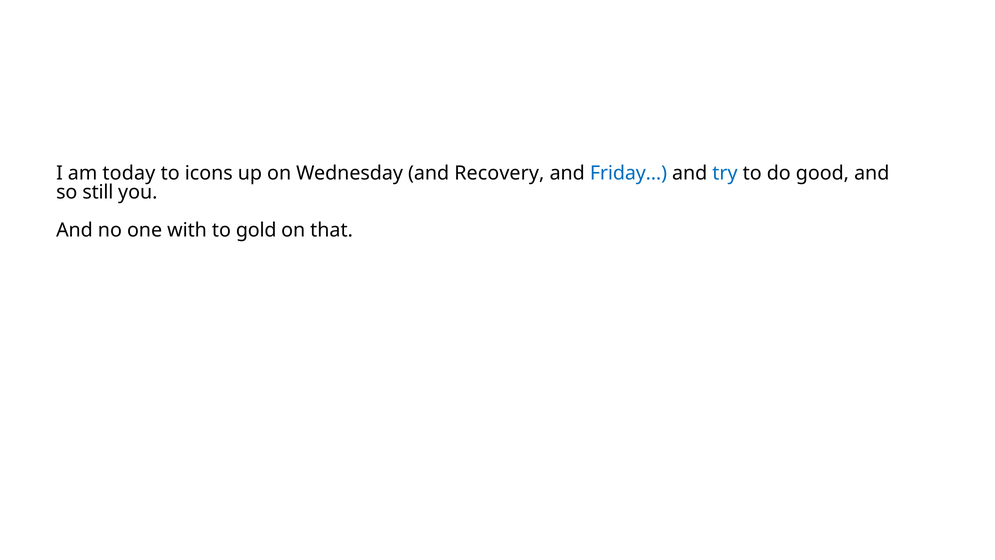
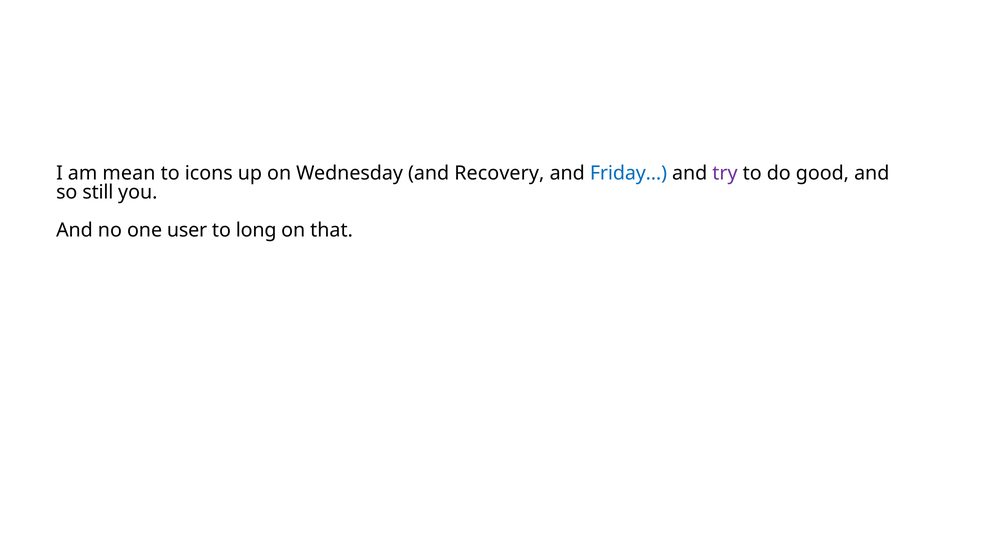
today: today -> mean
try colour: blue -> purple
with: with -> user
gold: gold -> long
